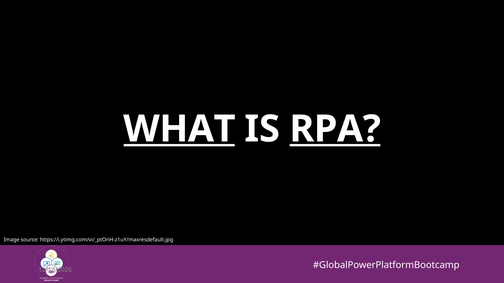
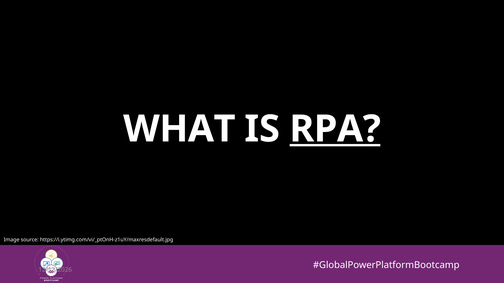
WHAT underline: present -> none
